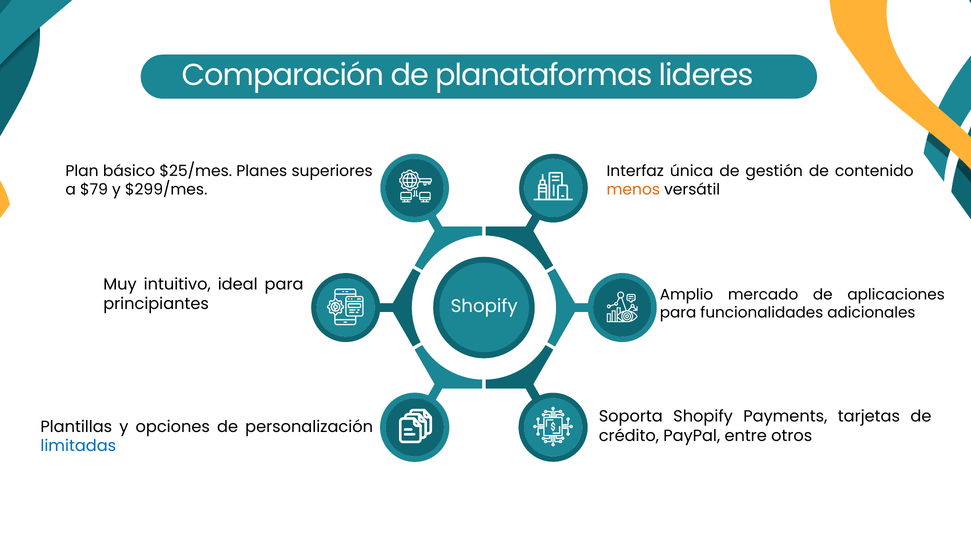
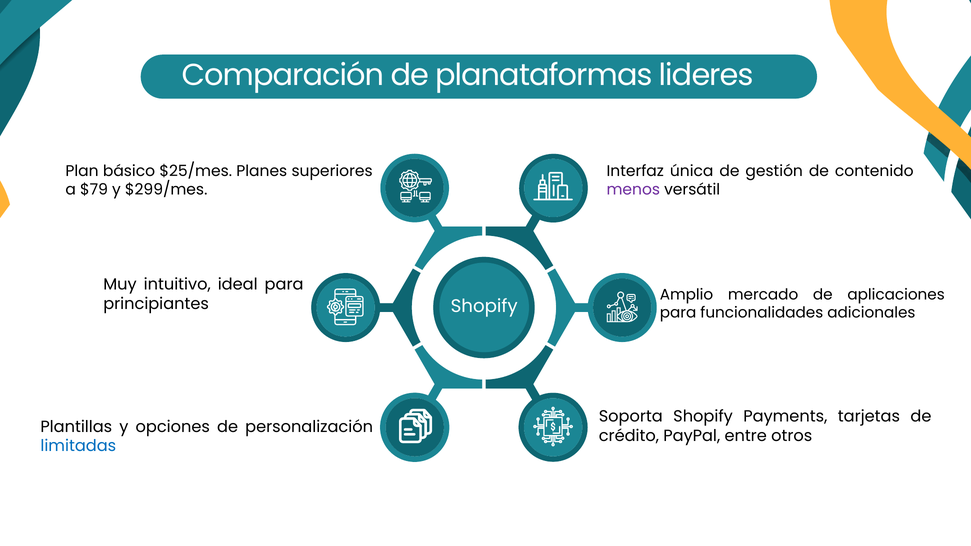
menos colour: orange -> purple
